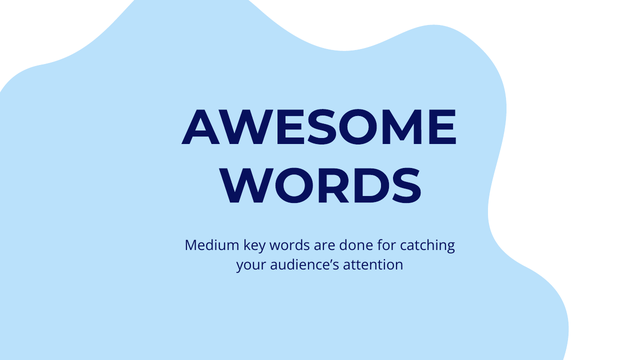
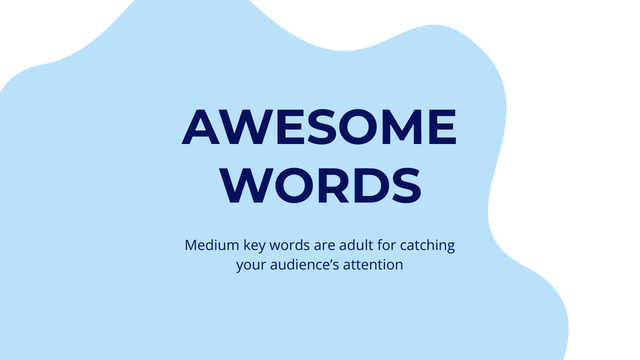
done: done -> adult
